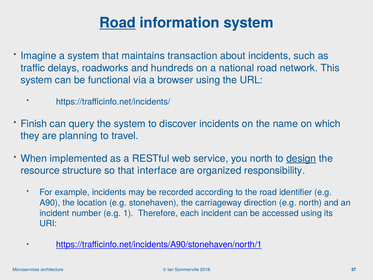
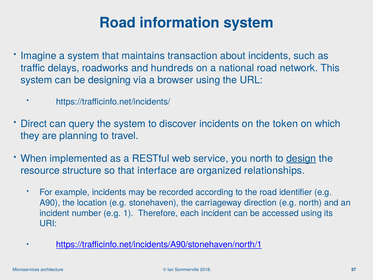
Road at (118, 23) underline: present -> none
functional: functional -> designing
Finish: Finish -> Direct
name: name -> token
responsibility: responsibility -> relationships
